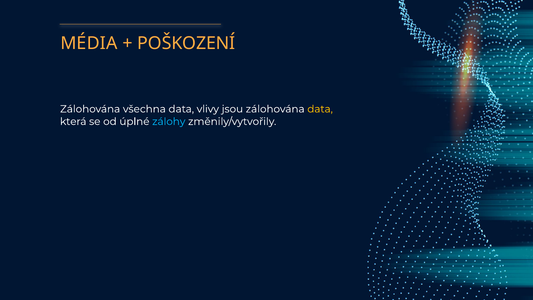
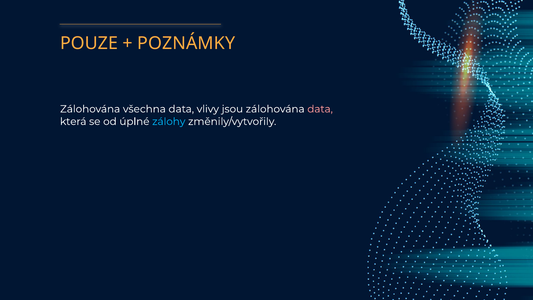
MÉDIA: MÉDIA -> POUZE
POŠKOZENÍ: POŠKOZENÍ -> POZNÁMKY
data at (320, 109) colour: yellow -> pink
